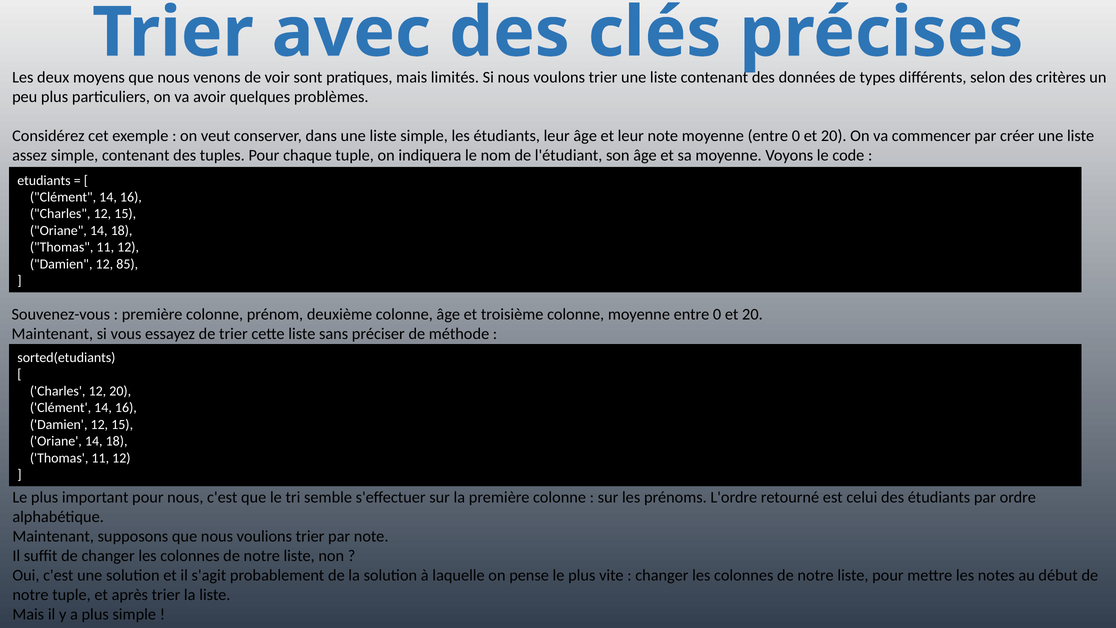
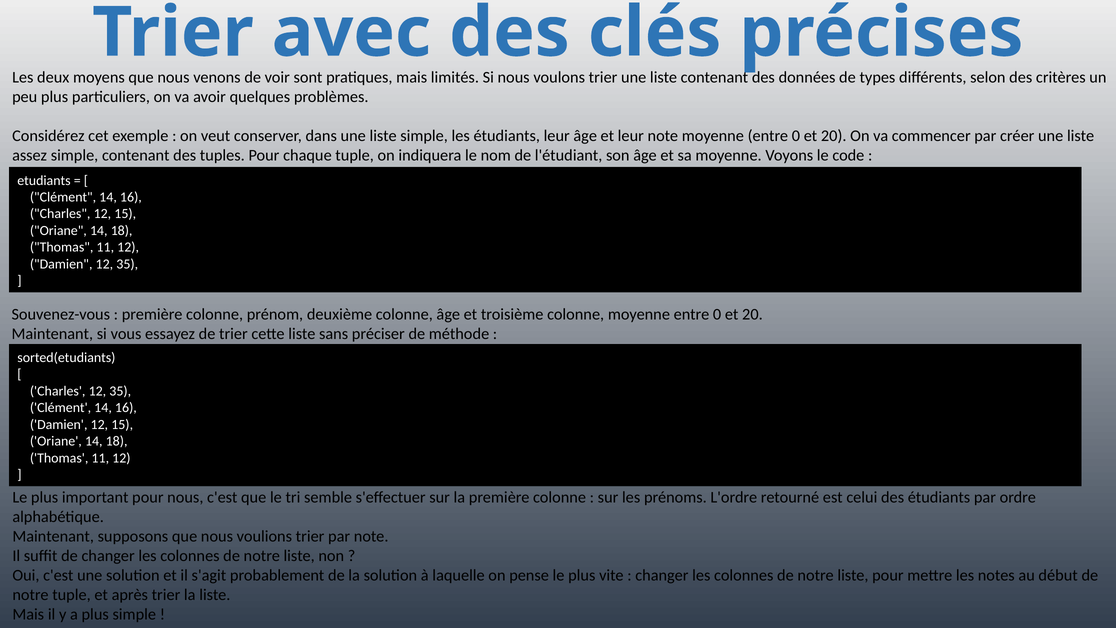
Damien 12 85: 85 -> 35
Charles 12 20: 20 -> 35
